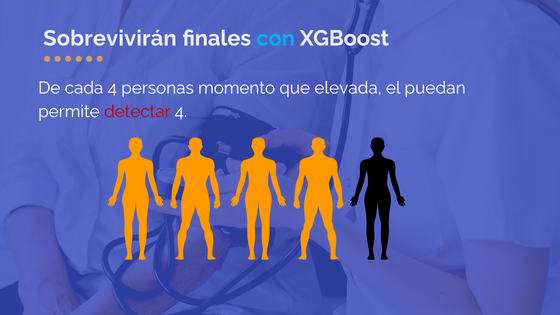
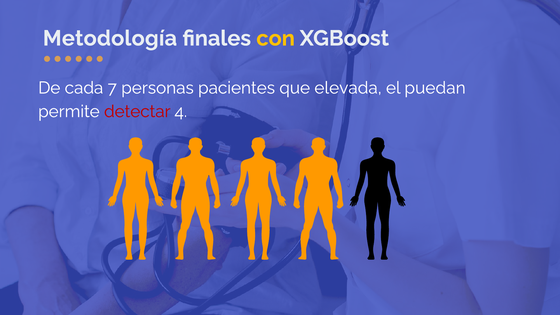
Sobrevivirán: Sobrevivirán -> Metodología
con colour: light blue -> yellow
cada 4: 4 -> 7
momento: momento -> pacientes
